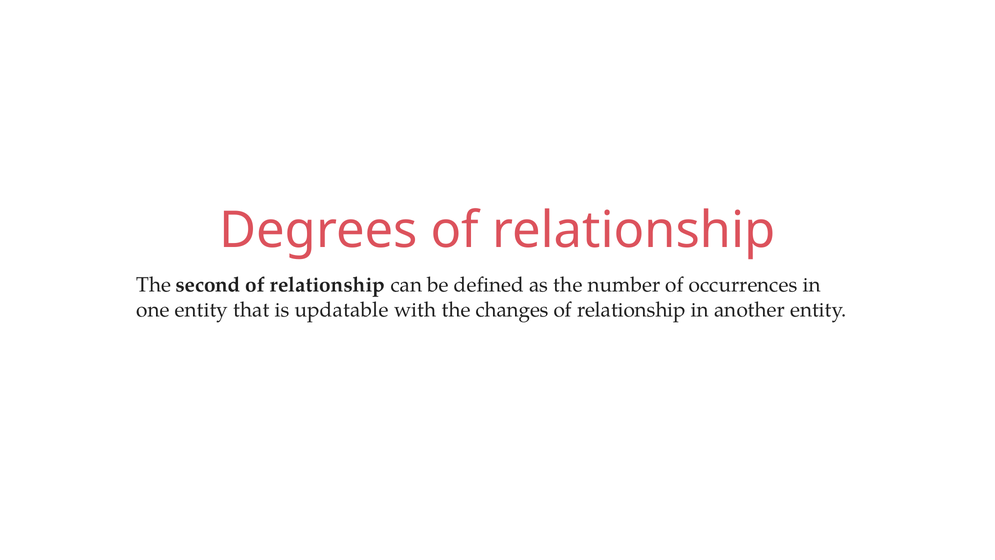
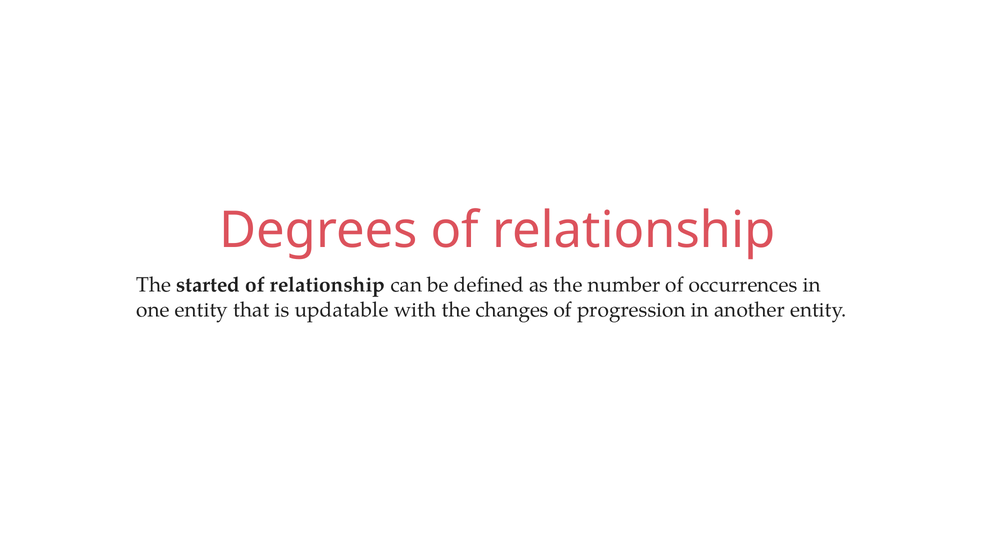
second: second -> started
relationship at (631, 310): relationship -> progression
